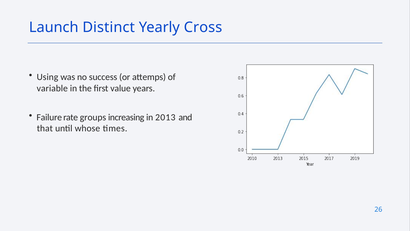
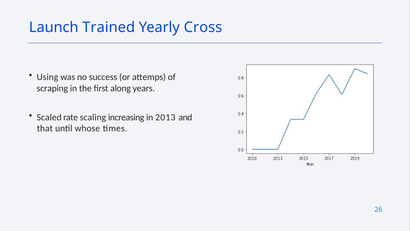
Distinct: Distinct -> Trained
variable: variable -> scraping
value: value -> along
Failure: Failure -> Scaled
groups: groups -> scaling
